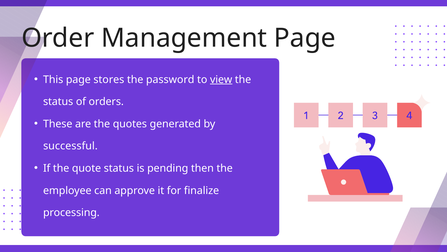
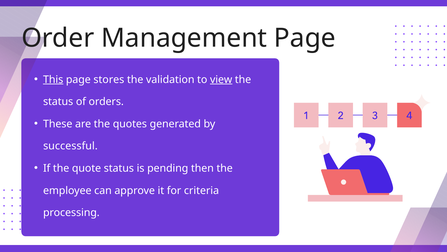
This underline: none -> present
password: password -> validation
finalize: finalize -> criteria
